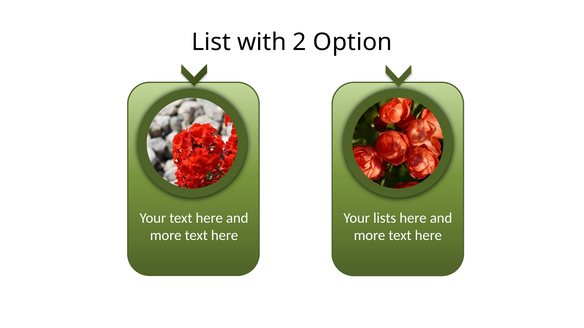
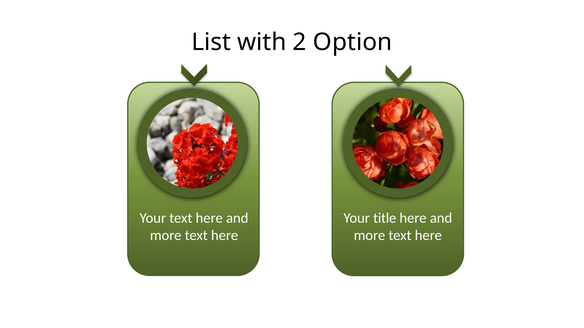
lists: lists -> title
